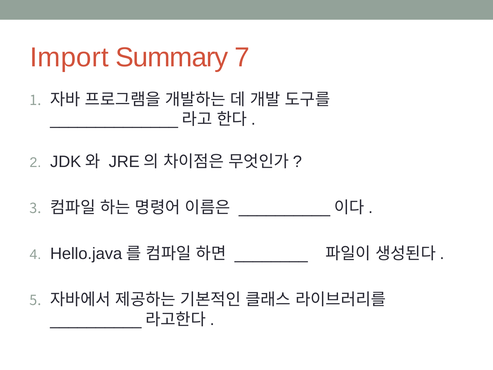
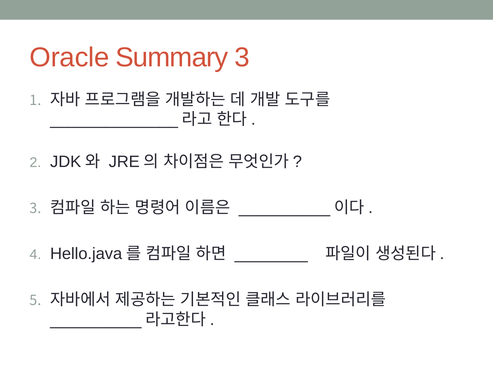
Import: Import -> Oracle
Summary 7: 7 -> 3
